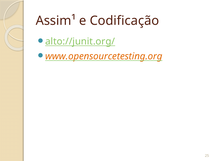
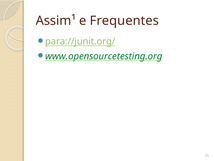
Codificação: Codificação -> Frequentes
alto://junit.org/: alto://junit.org/ -> para://junit.org/
www.opensourcetesting.org colour: orange -> green
